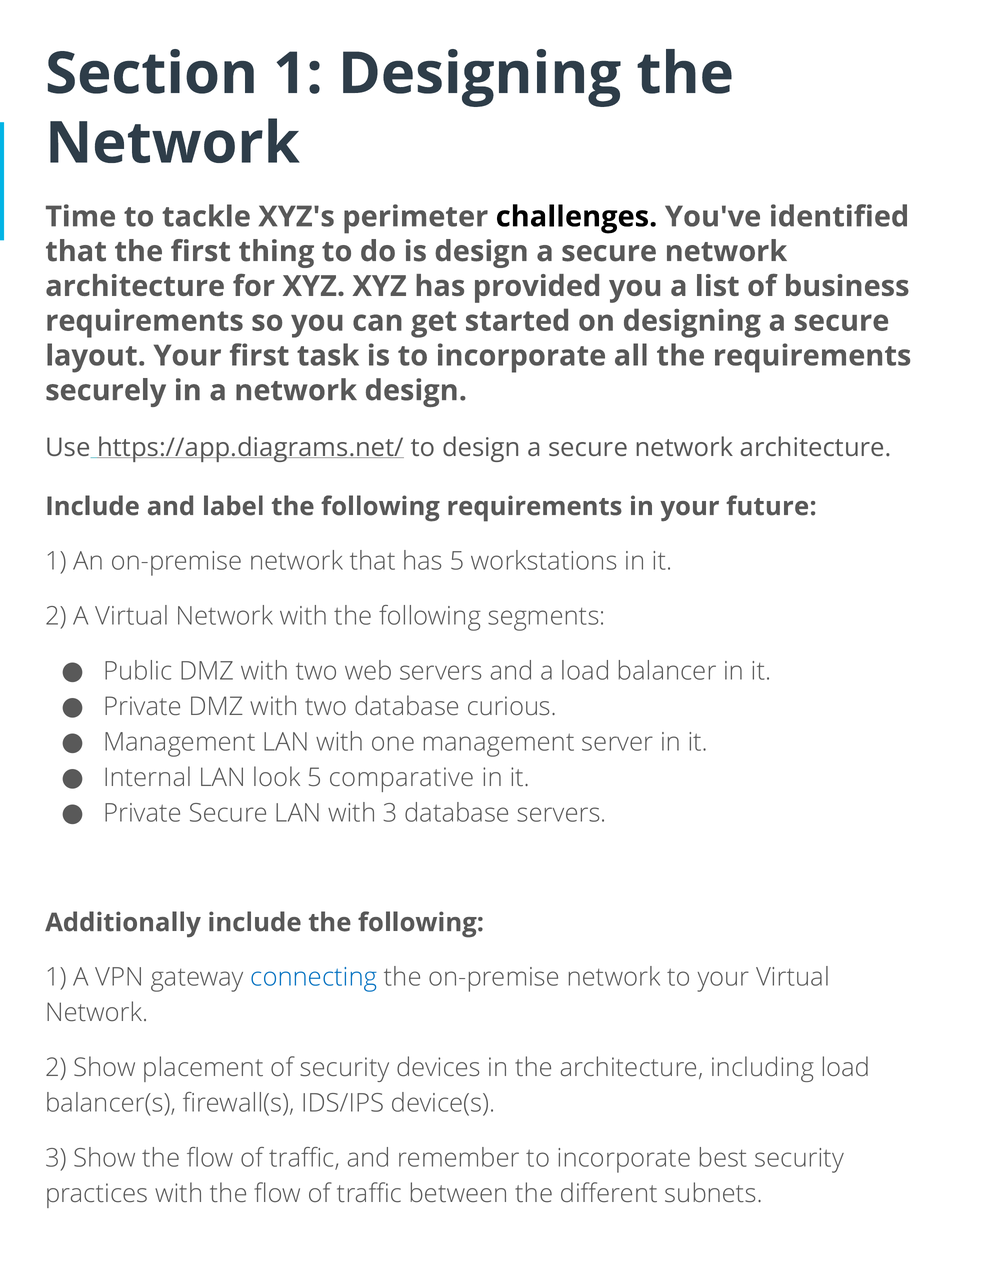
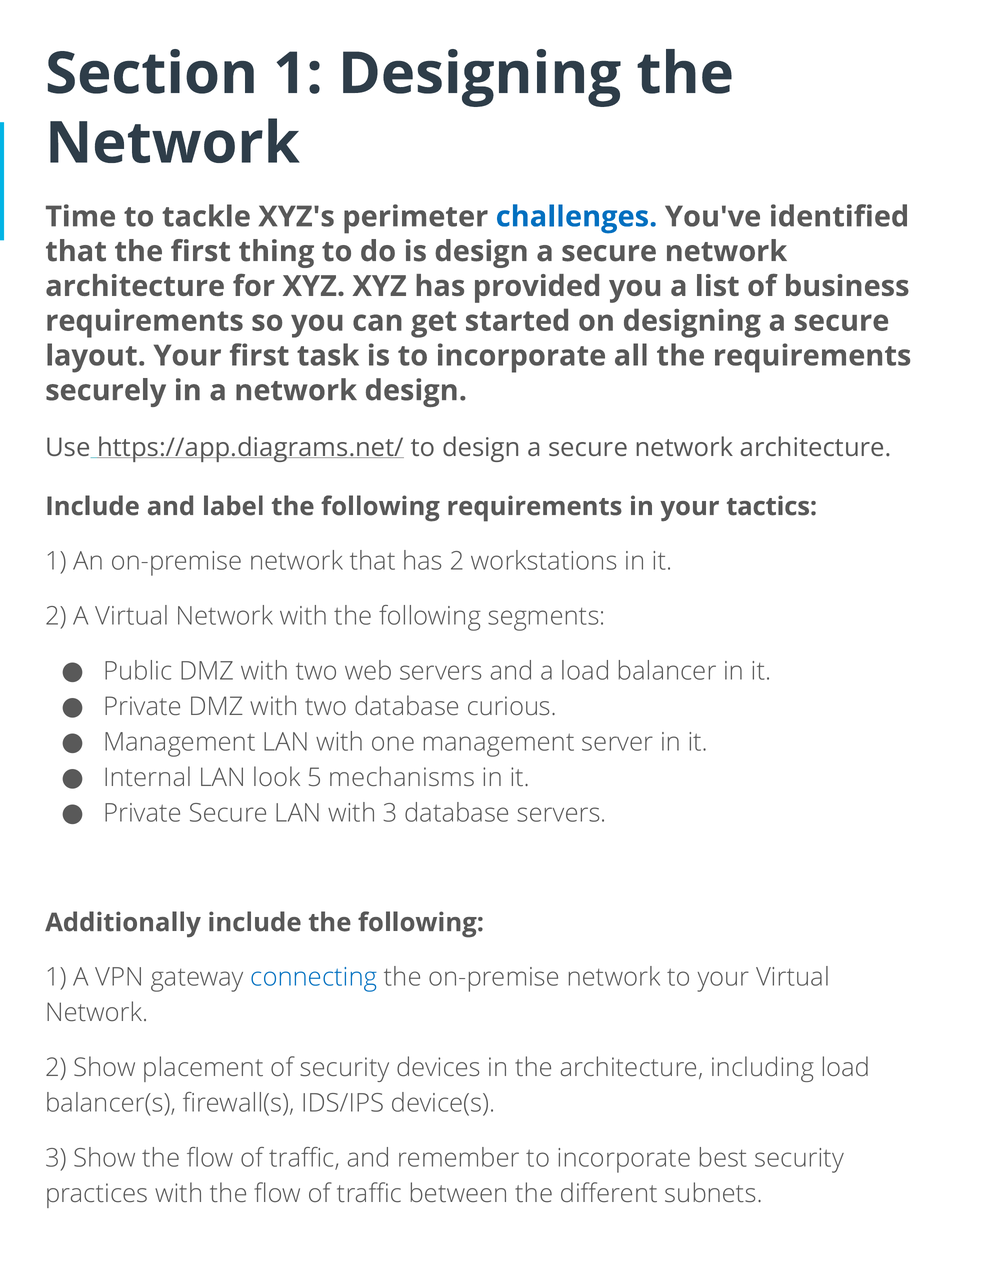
challenges colour: black -> blue
future: future -> tactics
has 5: 5 -> 2
comparative: comparative -> mechanisms
